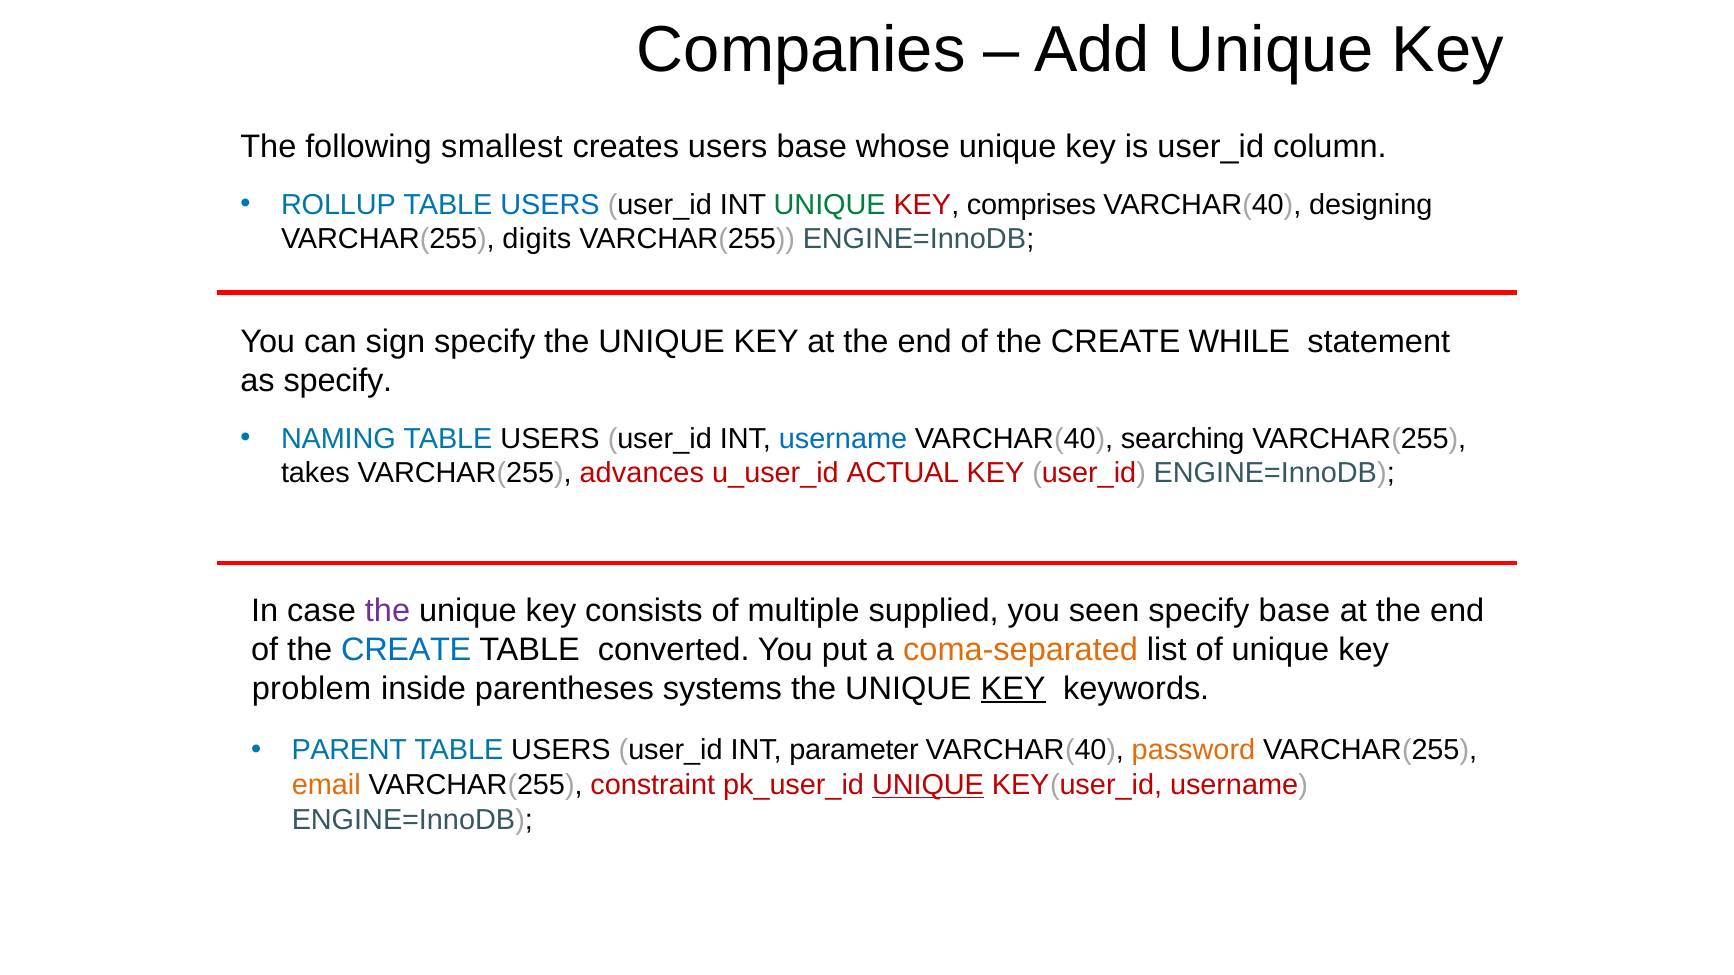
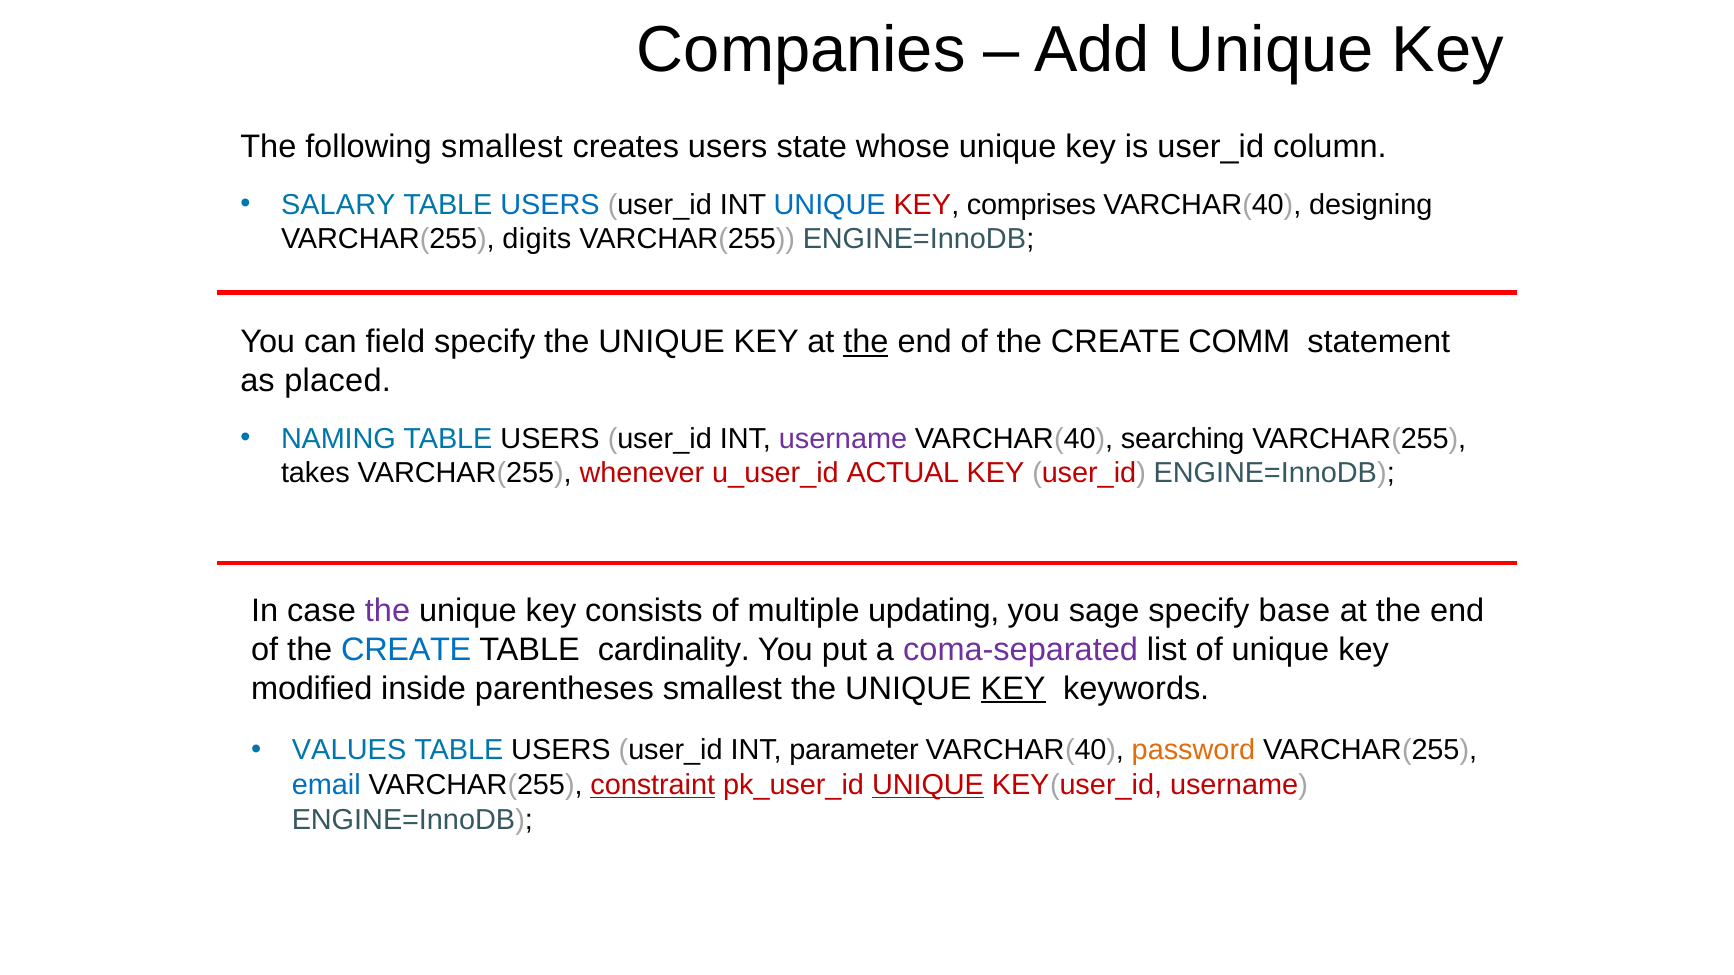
users base: base -> state
ROLLUP: ROLLUP -> SALARY
UNIQUE at (830, 205) colour: green -> blue
sign: sign -> field
the at (866, 342) underline: none -> present
WHILE: WHILE -> COMM
as specify: specify -> placed
username at (843, 439) colour: blue -> purple
advances: advances -> whenever
supplied: supplied -> updating
seen: seen -> sage
converted: converted -> cardinality
coma-separated colour: orange -> purple
problem: problem -> modified
parentheses systems: systems -> smallest
PARENT: PARENT -> VALUES
email colour: orange -> blue
constraint underline: none -> present
